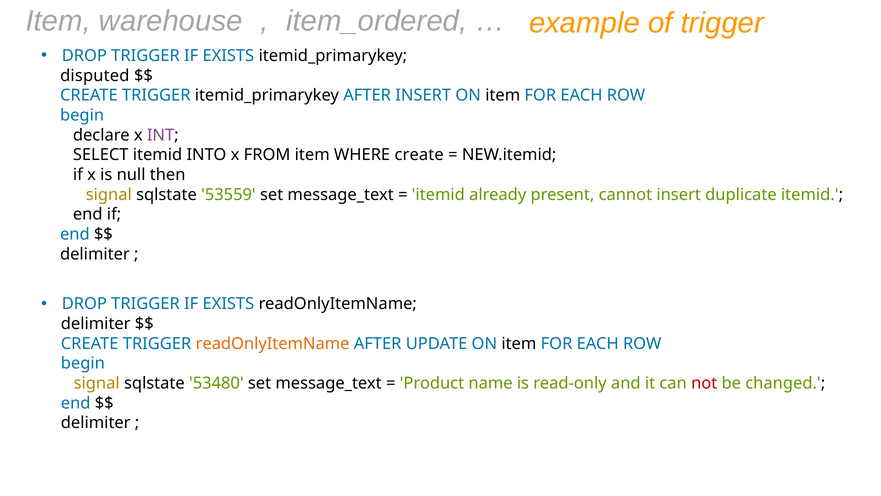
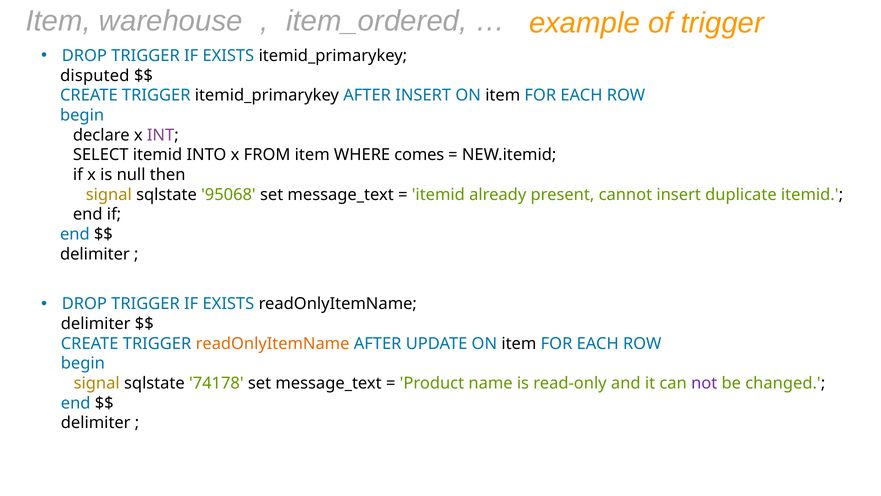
WHERE create: create -> comes
53559: 53559 -> 95068
53480: 53480 -> 74178
not colour: red -> purple
